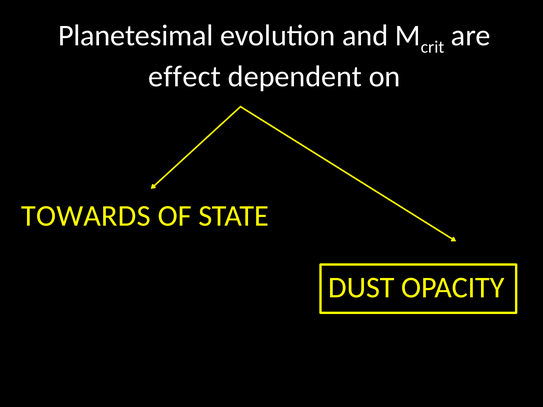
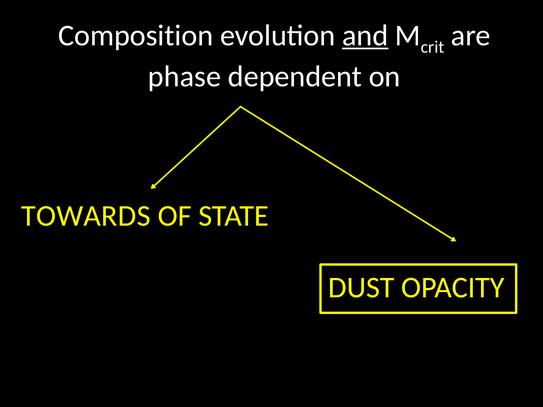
Planetesimal: Planetesimal -> Composition
and underline: none -> present
effect: effect -> phase
